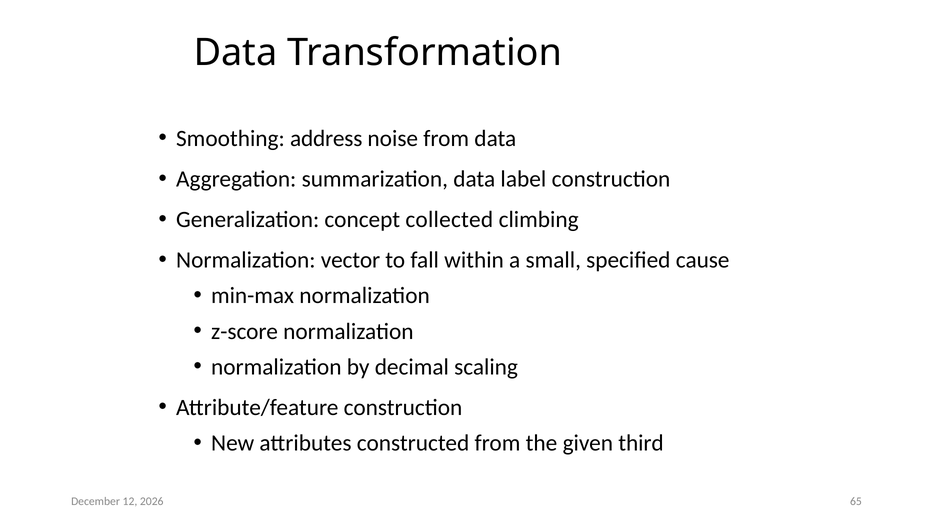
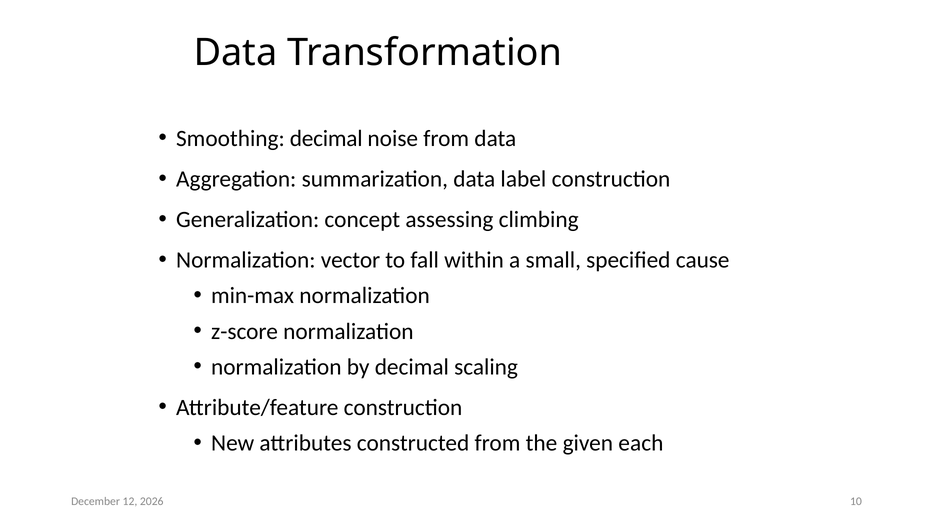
Smoothing address: address -> decimal
collected: collected -> assessing
third: third -> each
65: 65 -> 10
